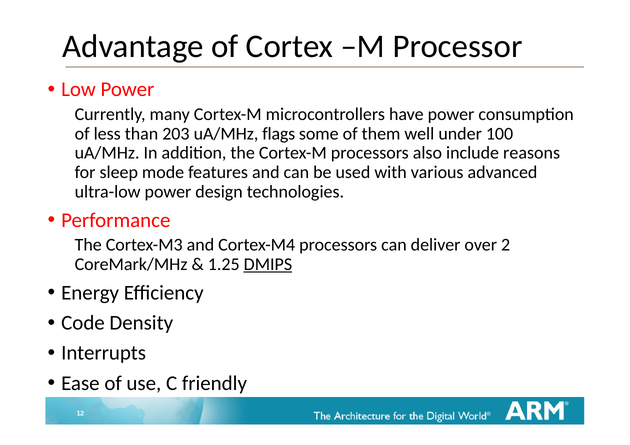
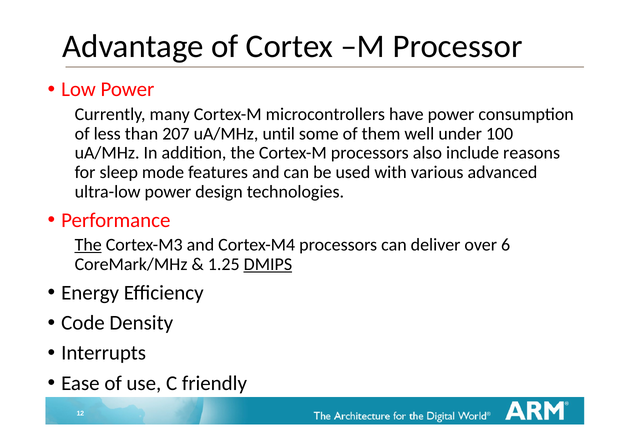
203: 203 -> 207
flags: flags -> until
The at (88, 245) underline: none -> present
2: 2 -> 6
